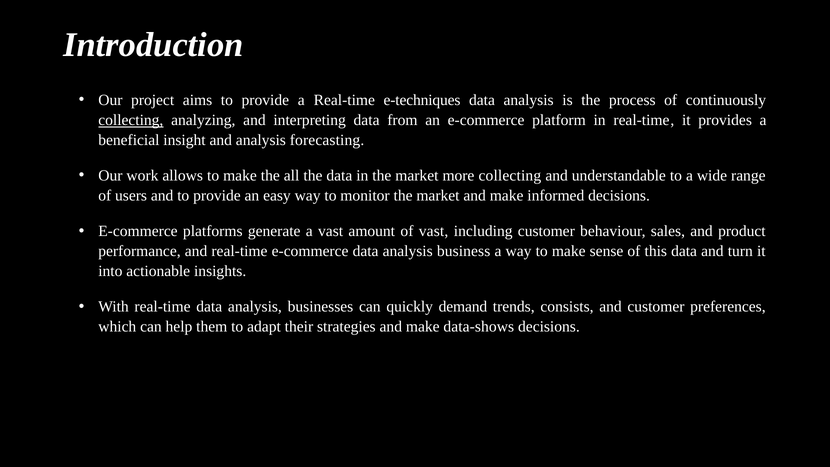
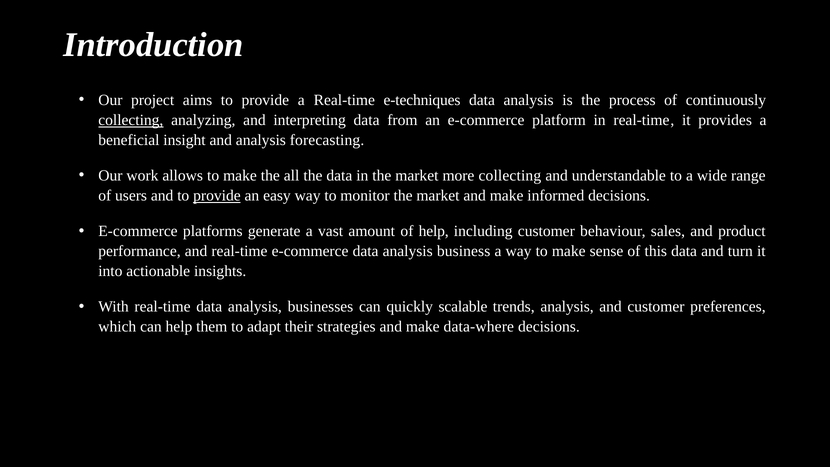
provide at (217, 196) underline: none -> present
of vast: vast -> help
demand: demand -> scalable
trends consists: consists -> analysis
data-shows: data-shows -> data-where
